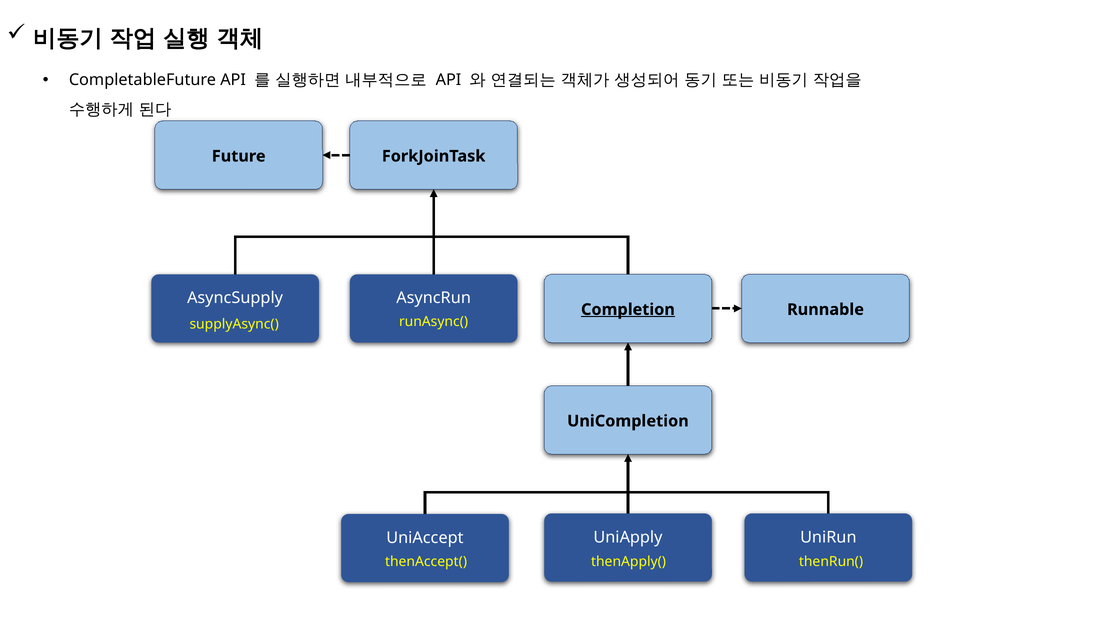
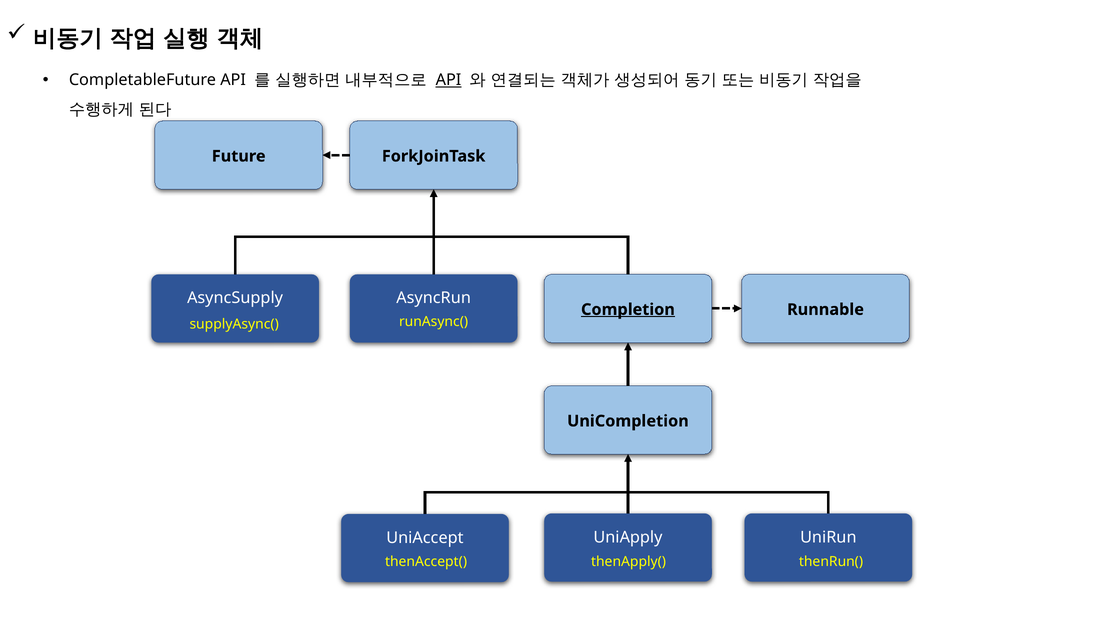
API at (449, 80) underline: none -> present
